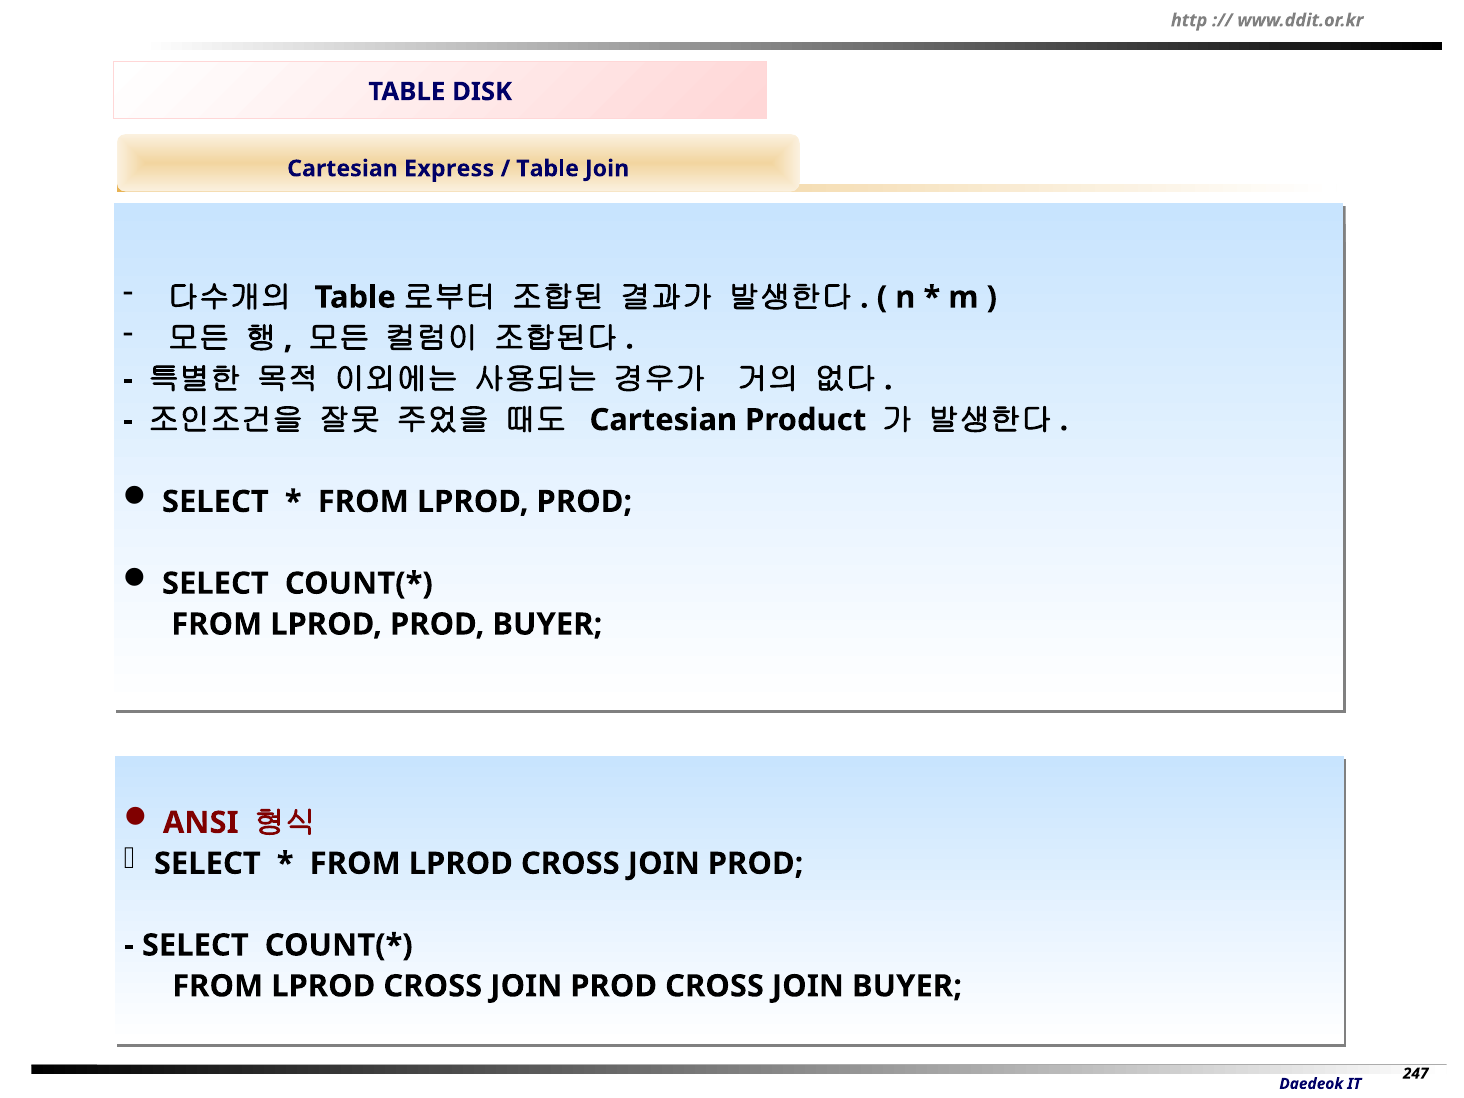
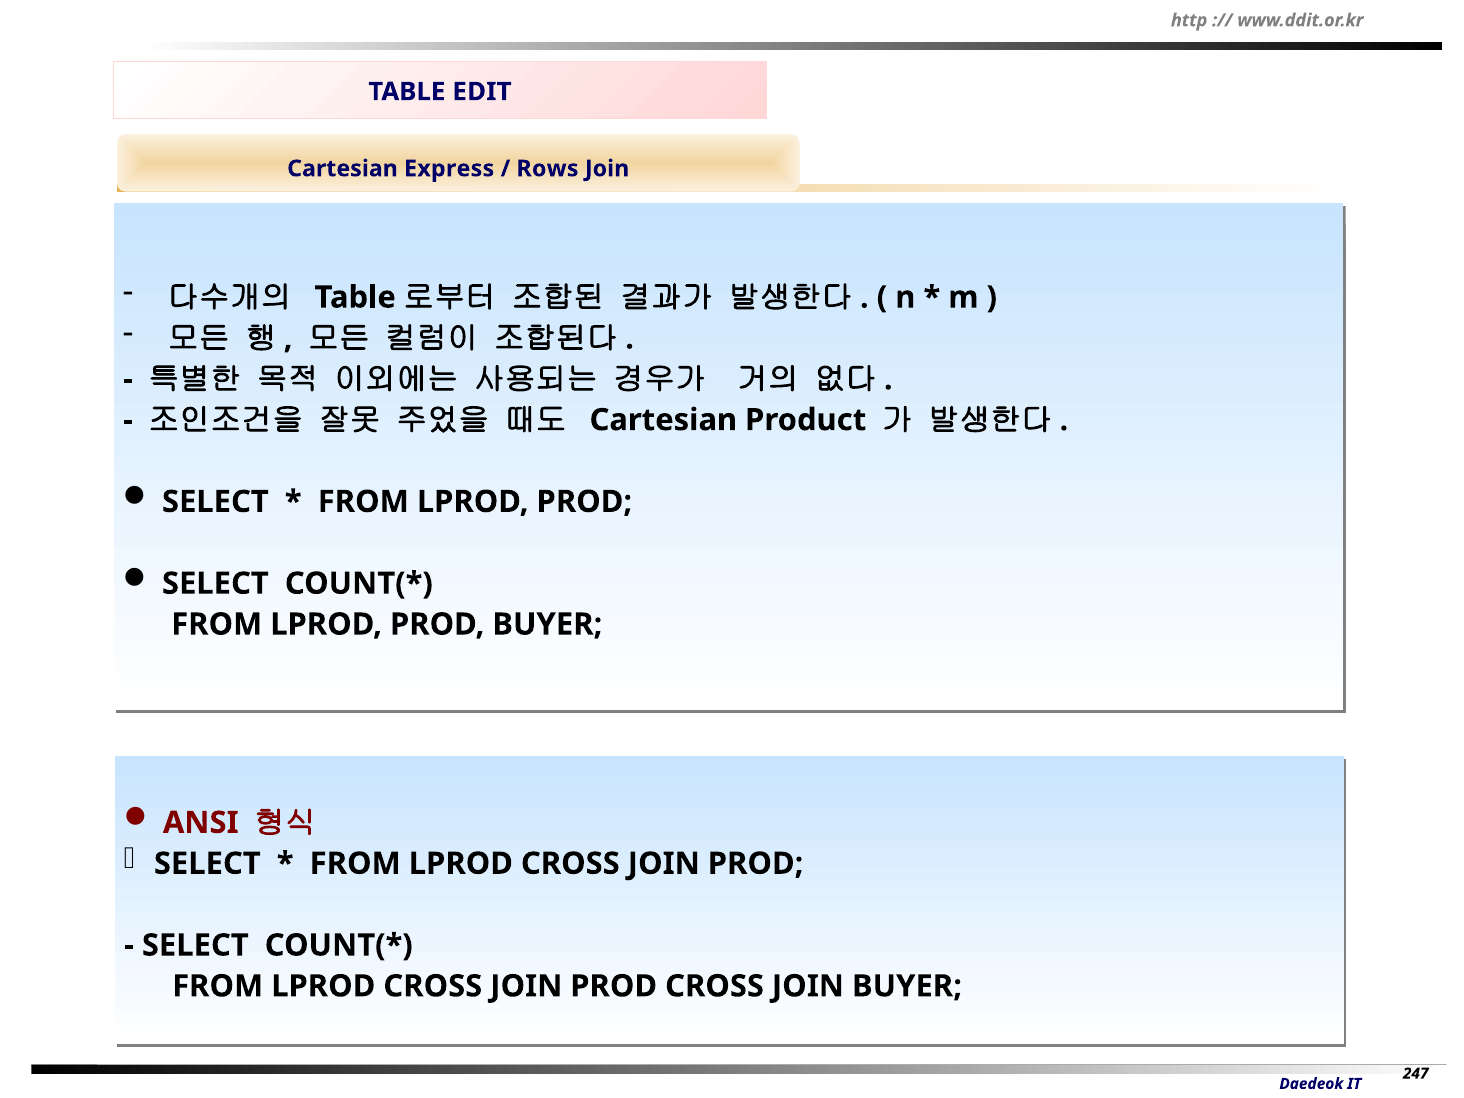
DISK: DISK -> EDIT
Table at (548, 169): Table -> Rows
